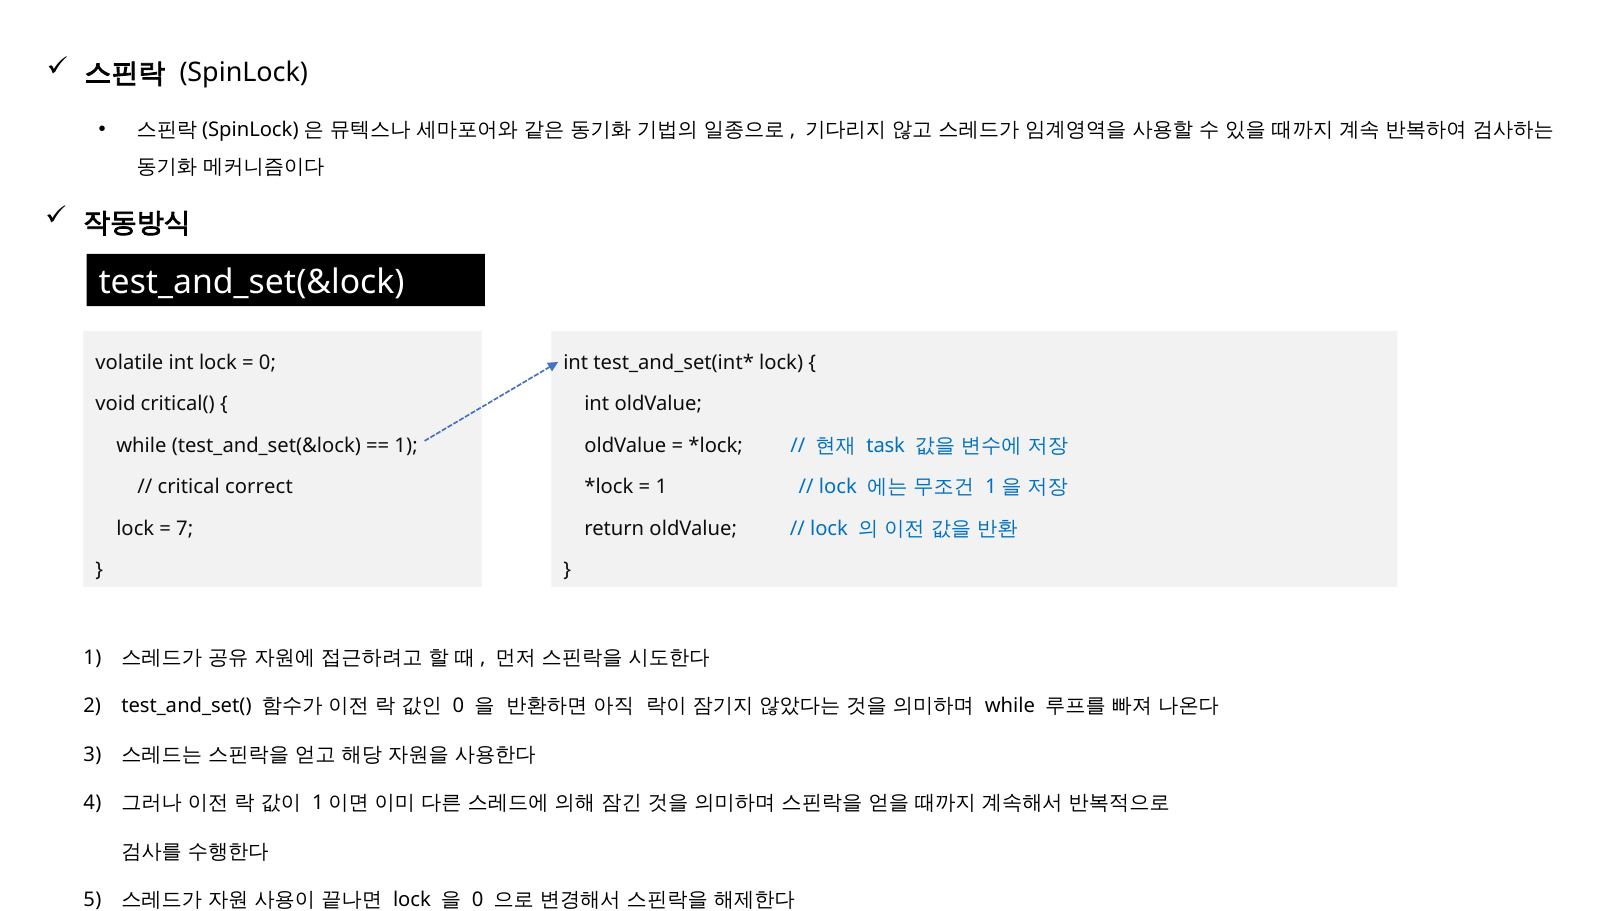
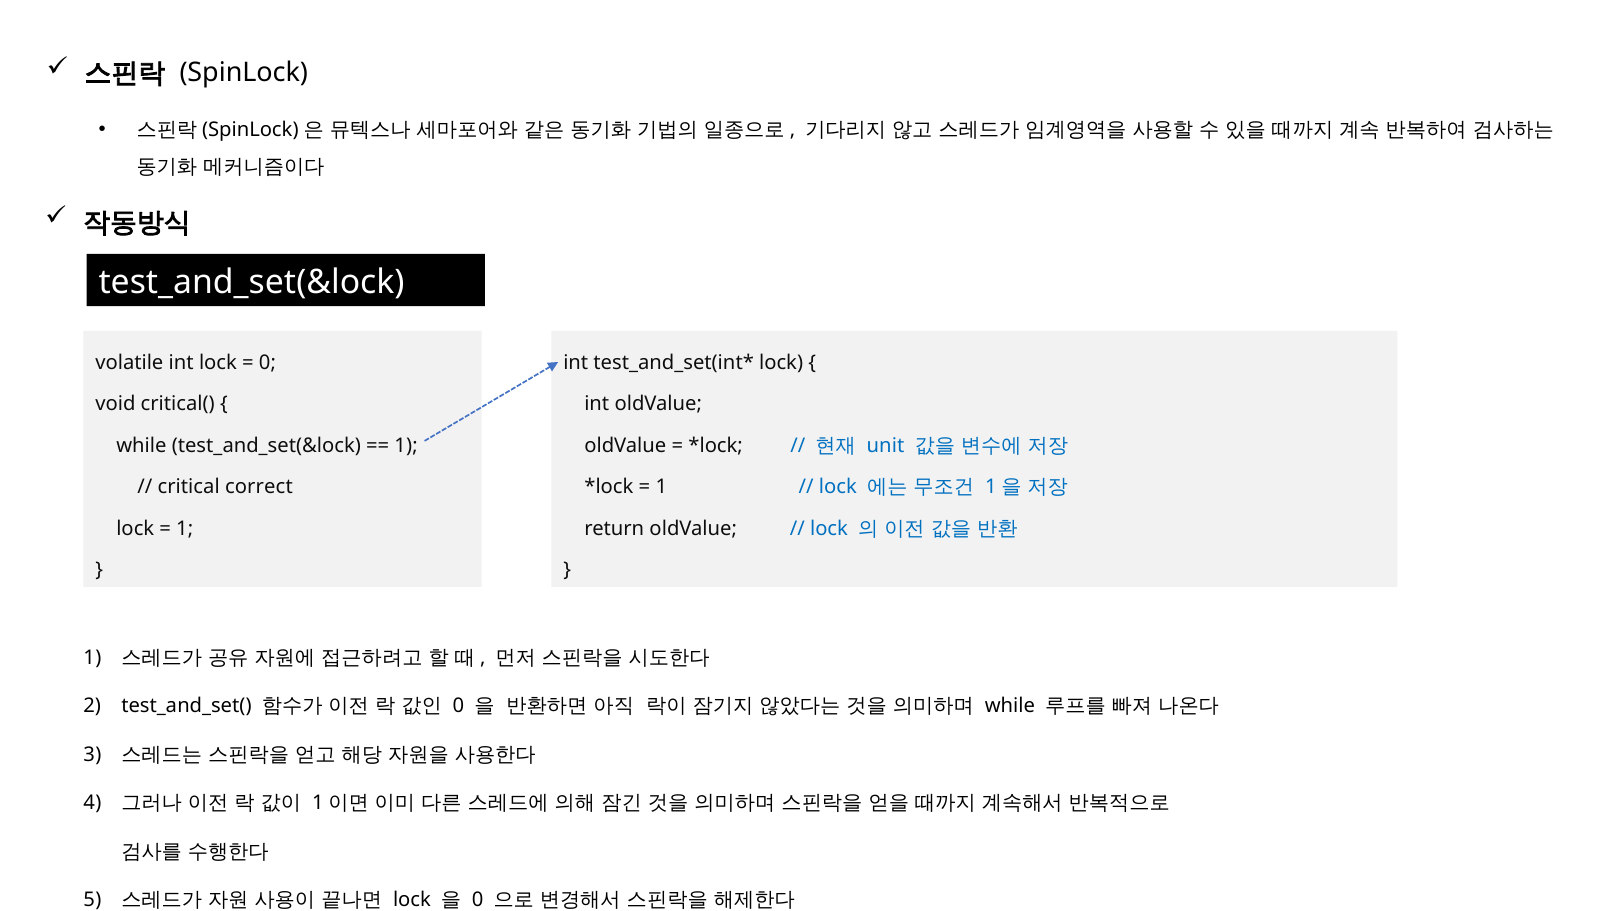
task: task -> unit
7 at (185, 528): 7 -> 1
